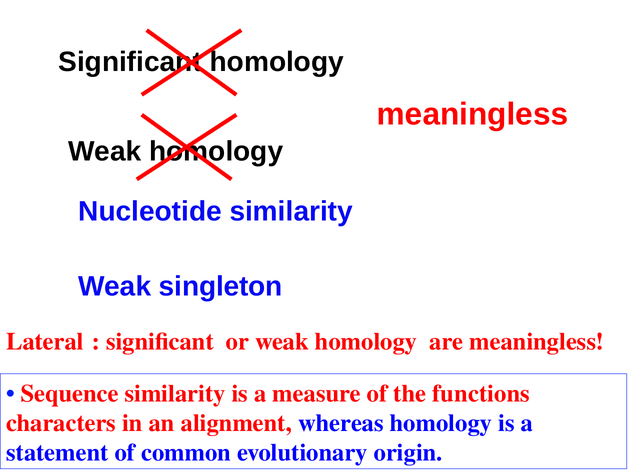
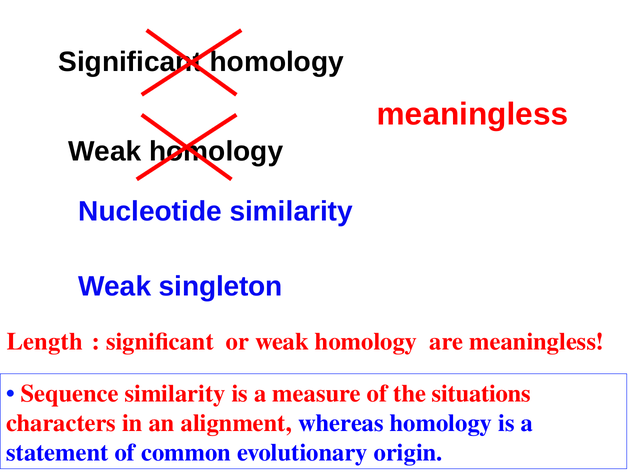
Lateral: Lateral -> Length
functions: functions -> situations
